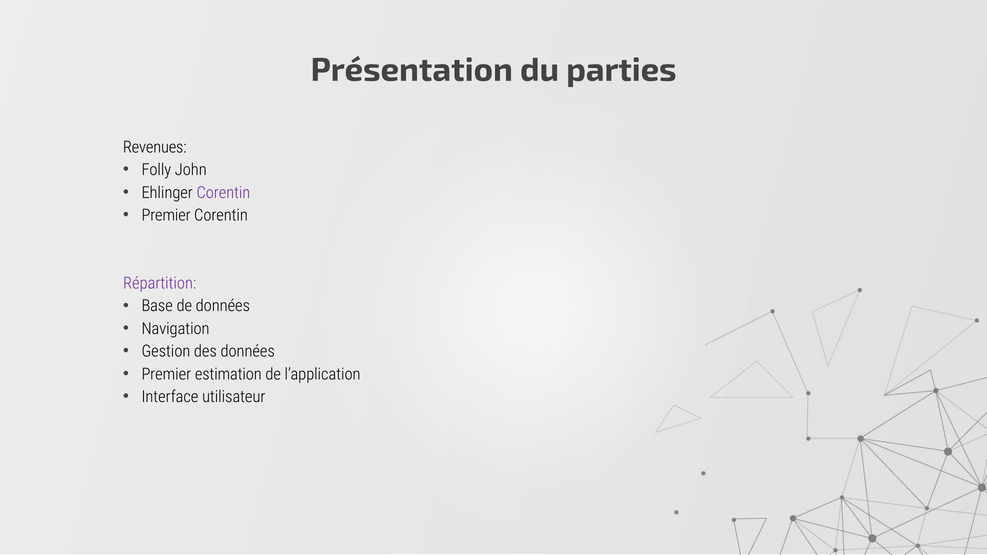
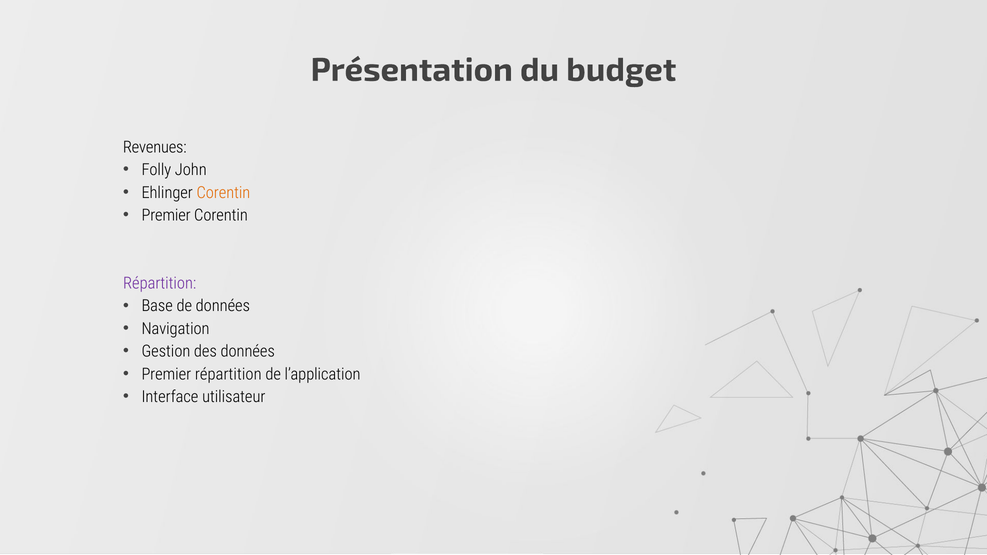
parties: parties -> budget
Corentin at (223, 193) colour: purple -> orange
Premier estimation: estimation -> répartition
